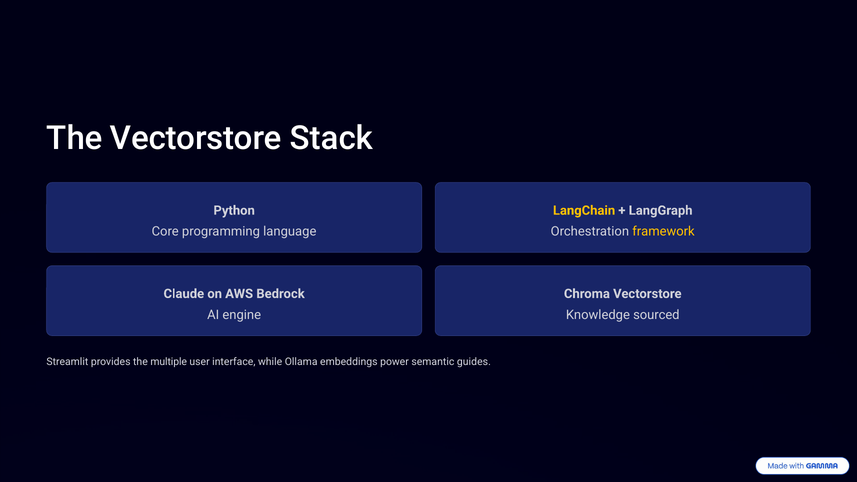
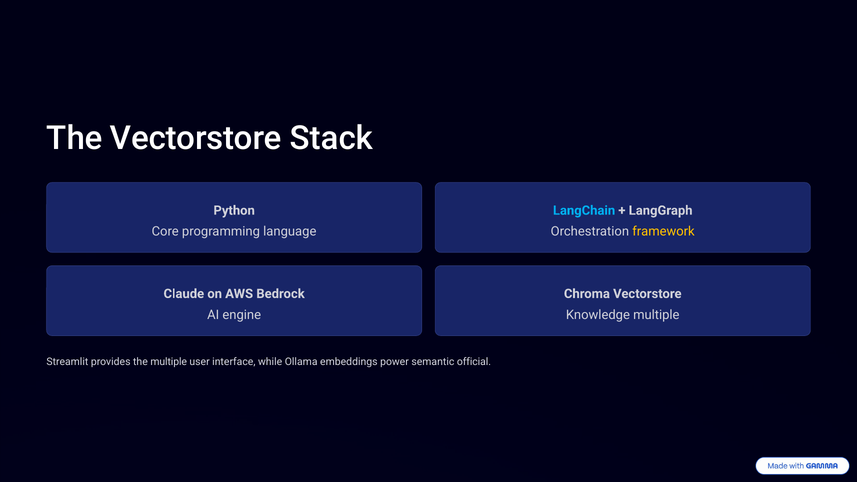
LangChain colour: yellow -> light blue
Knowledge sourced: sourced -> multiple
guides: guides -> official
